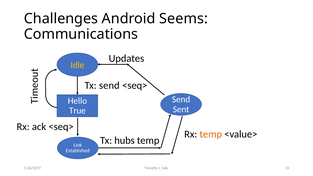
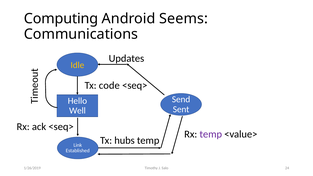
Challenges: Challenges -> Computing
Tx send: send -> code
True: True -> Well
temp at (211, 134) colour: orange -> purple
